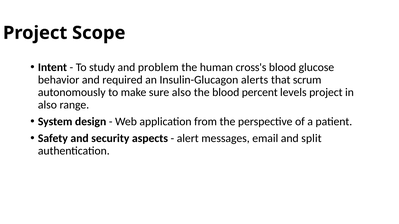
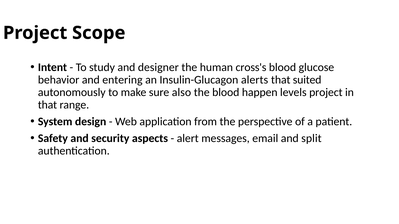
problem: problem -> designer
required: required -> entering
scrum: scrum -> suited
percent: percent -> happen
also at (47, 105): also -> that
